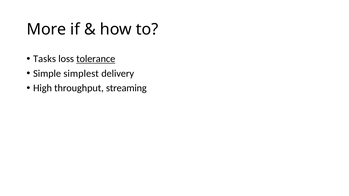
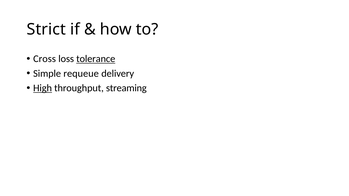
More: More -> Strict
Tasks: Tasks -> Cross
simplest: simplest -> requeue
High underline: none -> present
